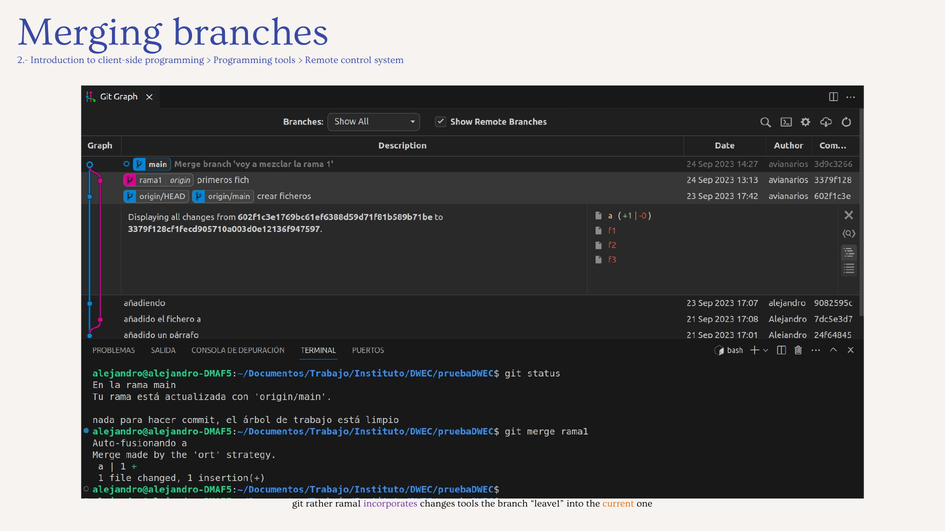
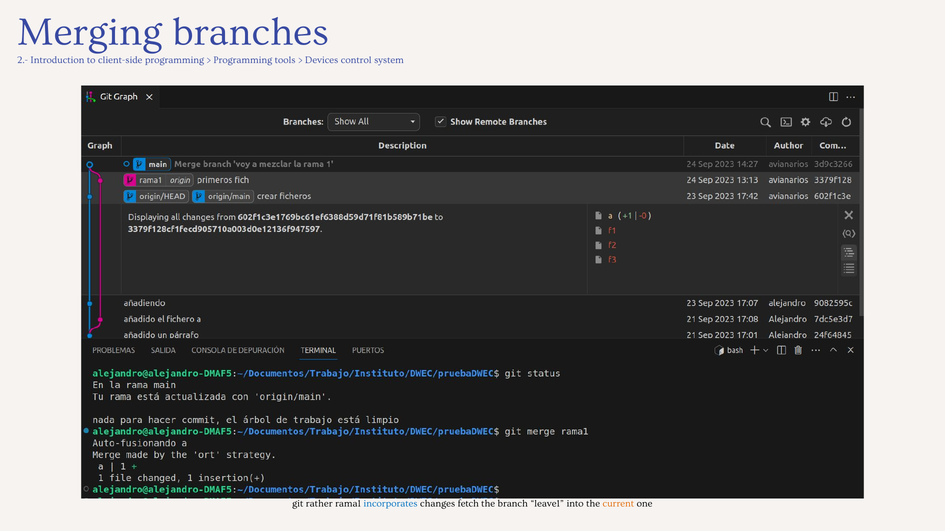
Remote: Remote -> Devices
incorporates colour: purple -> blue
changes tools: tools -> fetch
